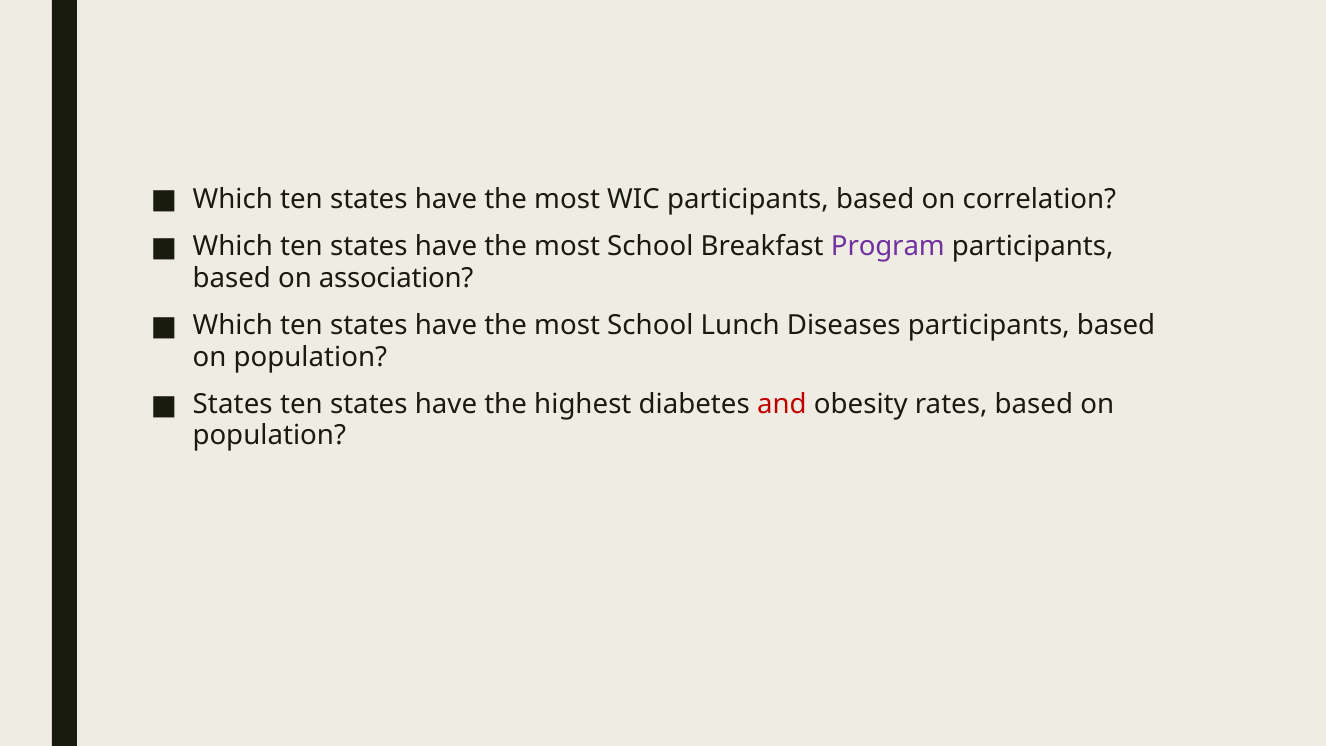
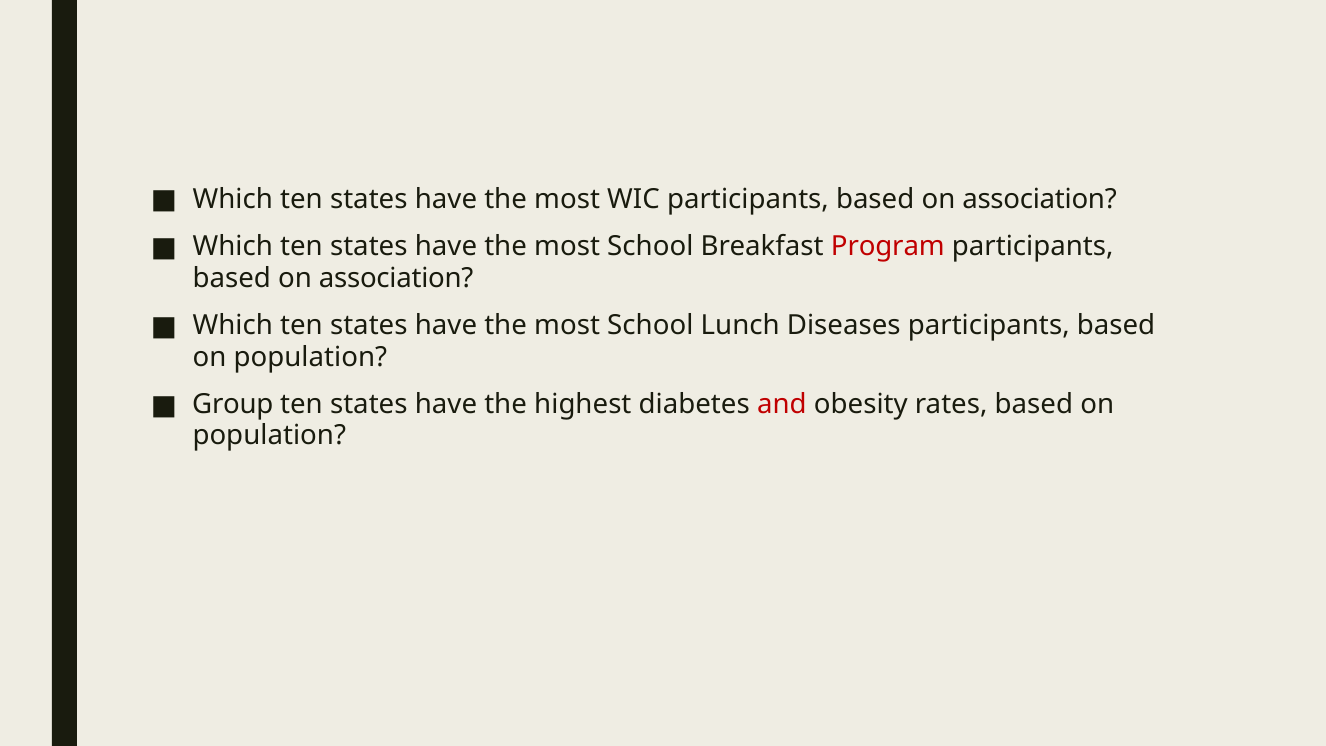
correlation at (1039, 199): correlation -> association
Program colour: purple -> red
States at (233, 405): States -> Group
